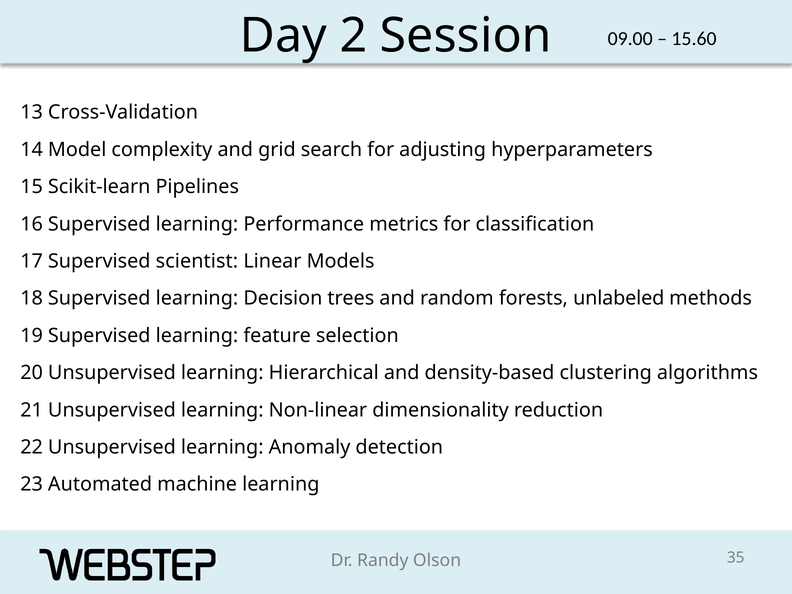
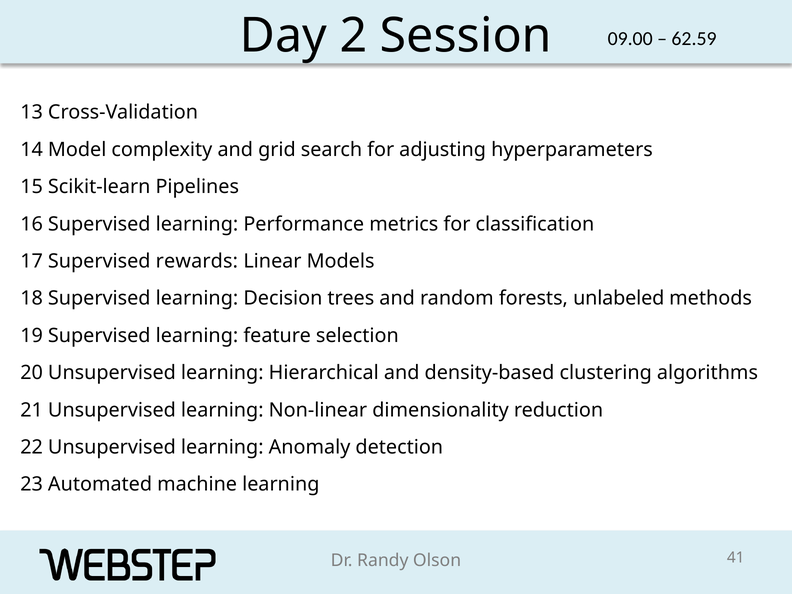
15.60: 15.60 -> 62.59
scientist: scientist -> rewards
35: 35 -> 41
